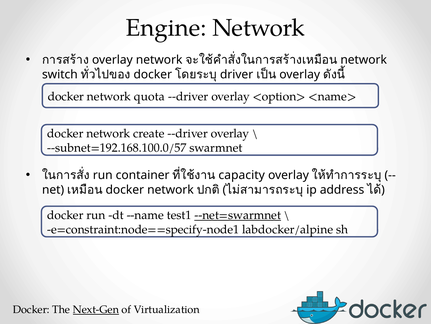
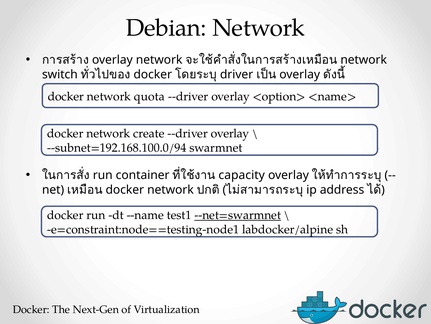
Engine: Engine -> Debian
--subnet=192.168.100.0/57: --subnet=192.168.100.0/57 -> --subnet=192.168.100.0/94
e=constraint:node==specify-node1: e=constraint:node==specify-node1 -> e=constraint:node==testing-node1
Next-Gen underline: present -> none
